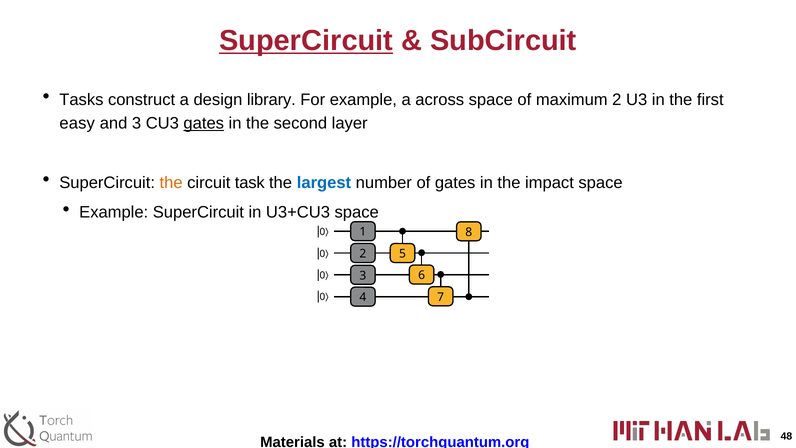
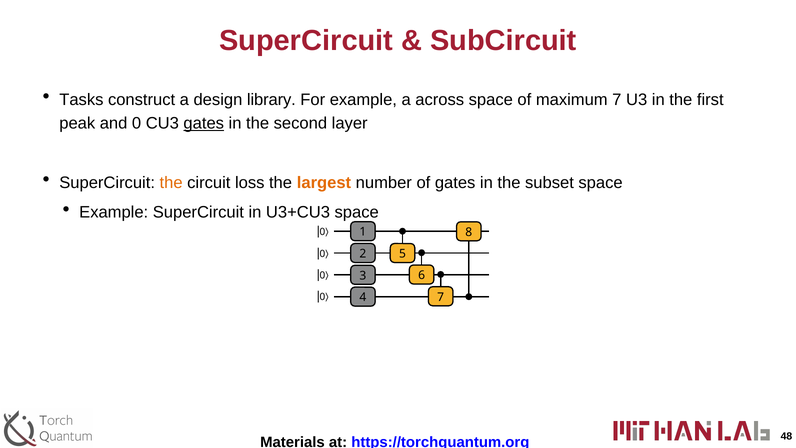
SuperCircuit at (306, 41) underline: present -> none
maximum 2: 2 -> 7
easy: easy -> peak
and 3: 3 -> 0
task: task -> loss
largest colour: blue -> orange
impact: impact -> subset
